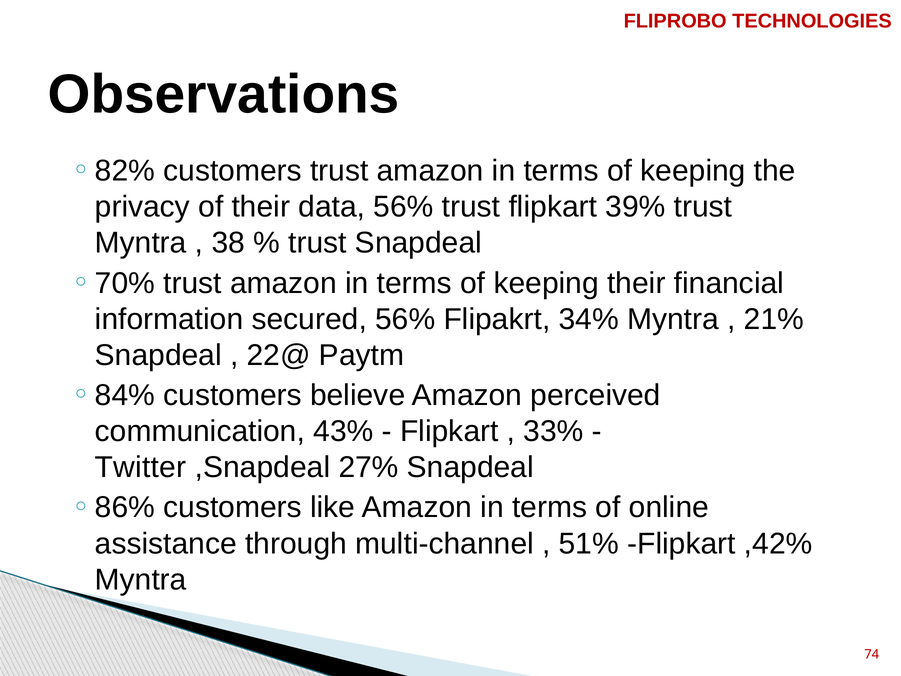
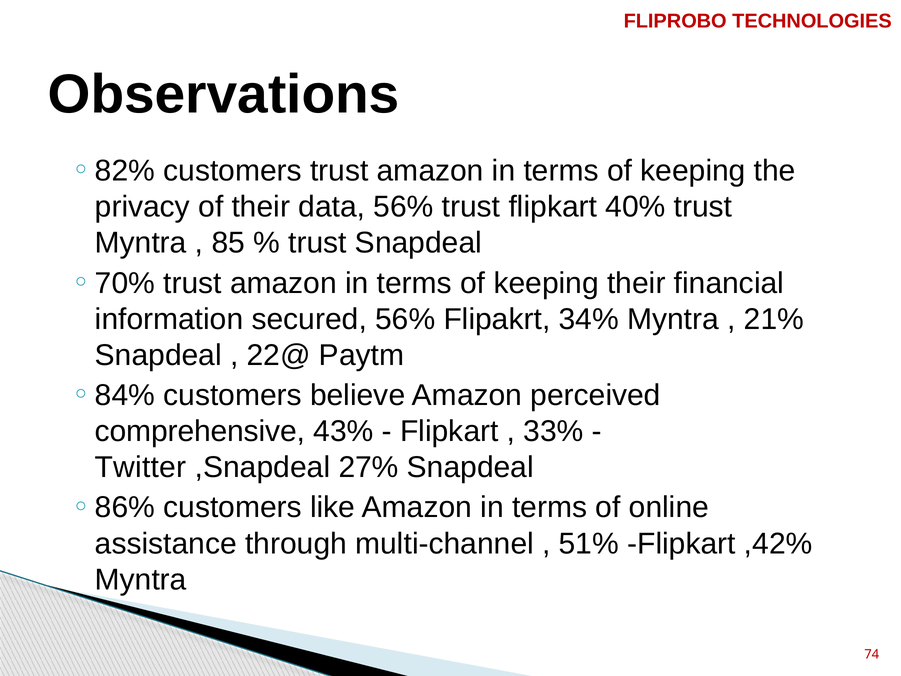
39%: 39% -> 40%
38: 38 -> 85
communication: communication -> comprehensive
